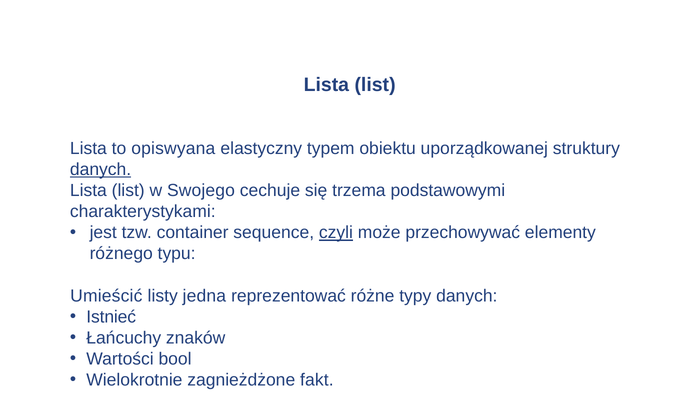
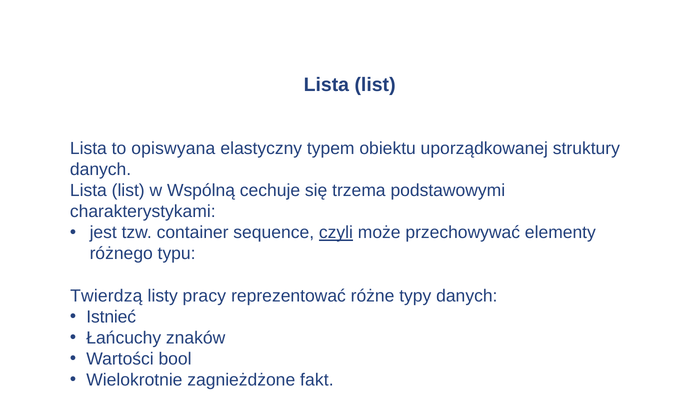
danych at (101, 170) underline: present -> none
Swojego: Swojego -> Wspólną
Umieścić: Umieścić -> Twierdzą
jedna: jedna -> pracy
